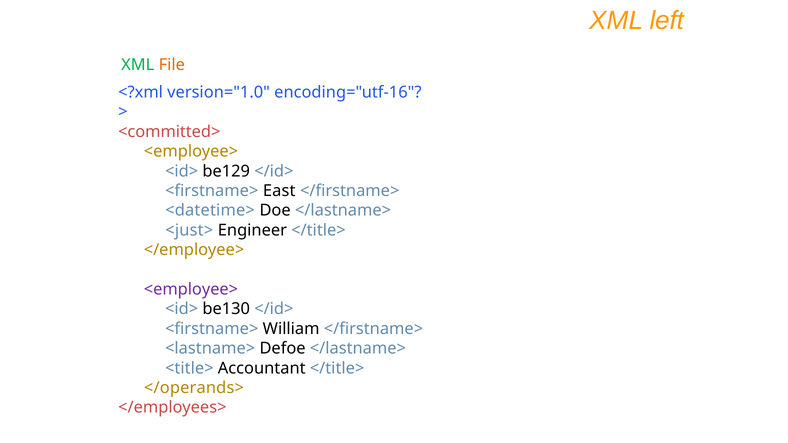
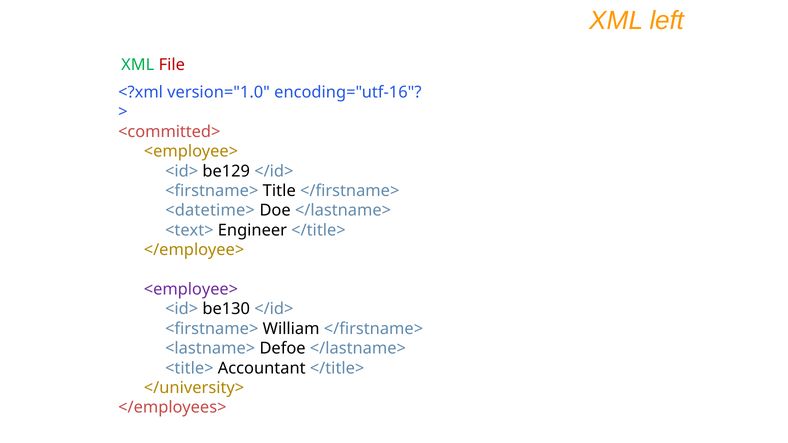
File colour: orange -> red
East: East -> Title
<just>: <just> -> <text>
</operands>: </operands> -> </university>
